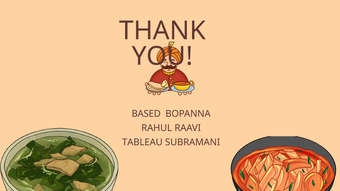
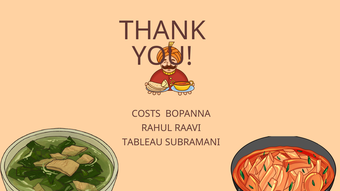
BASED: BASED -> COSTS
